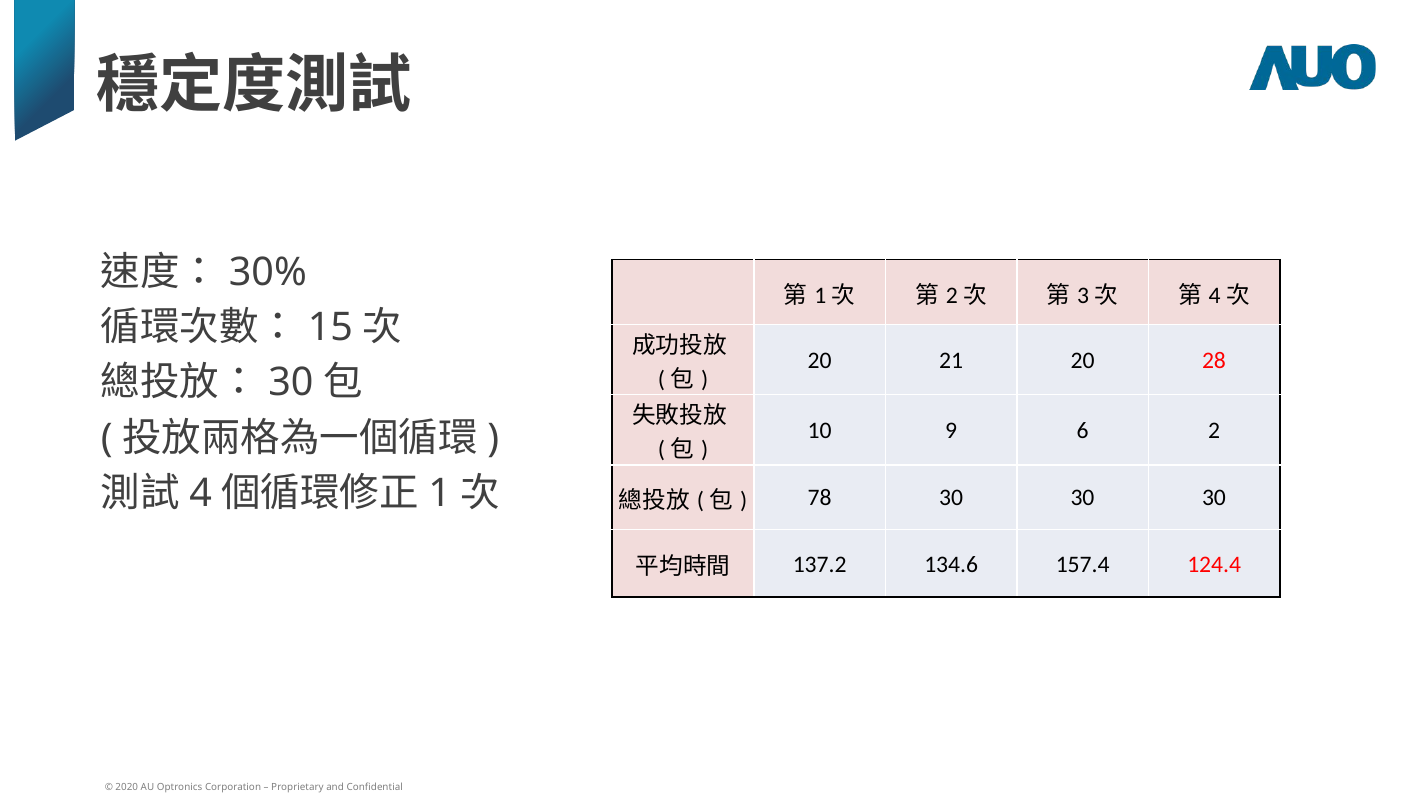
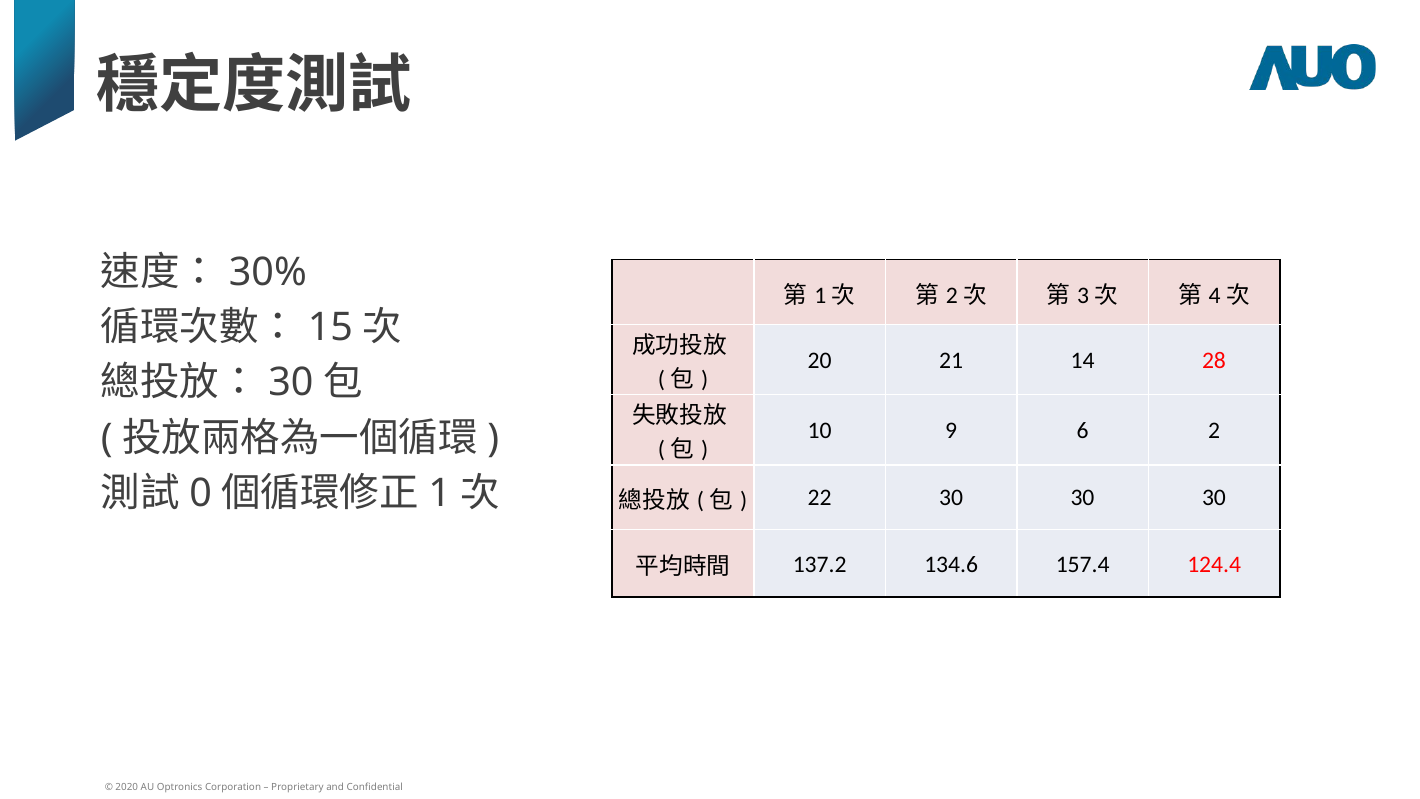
21 20: 20 -> 14
4: 4 -> 0
78: 78 -> 22
